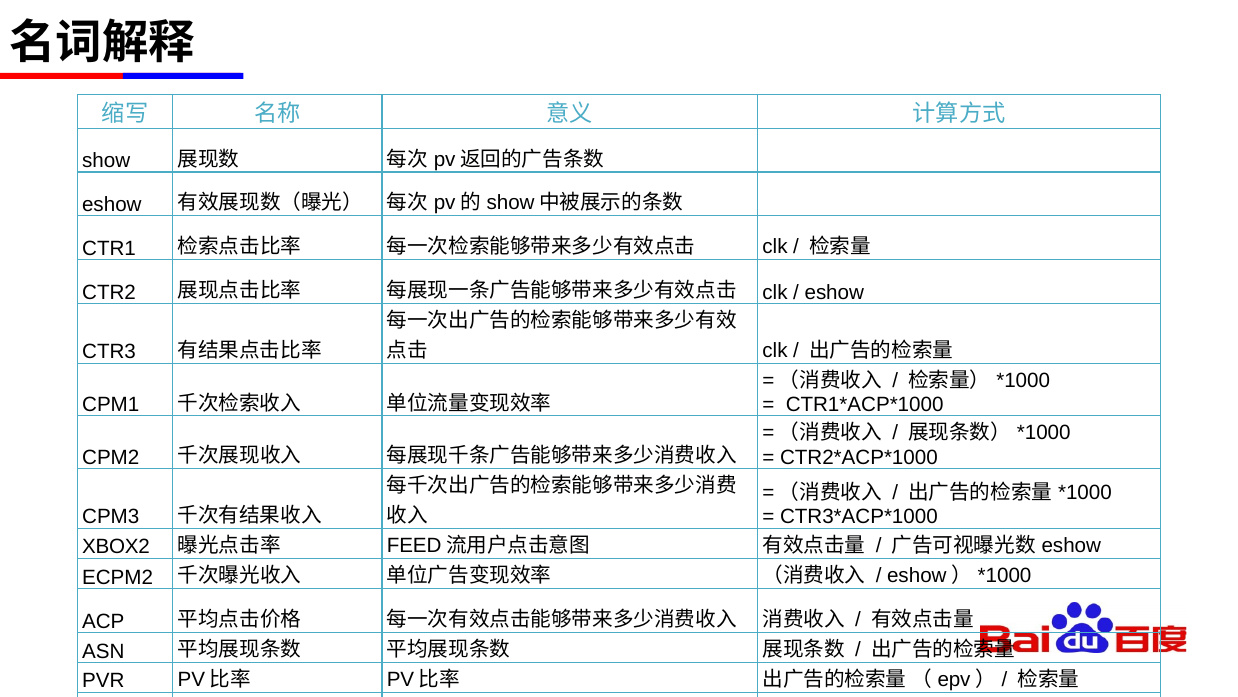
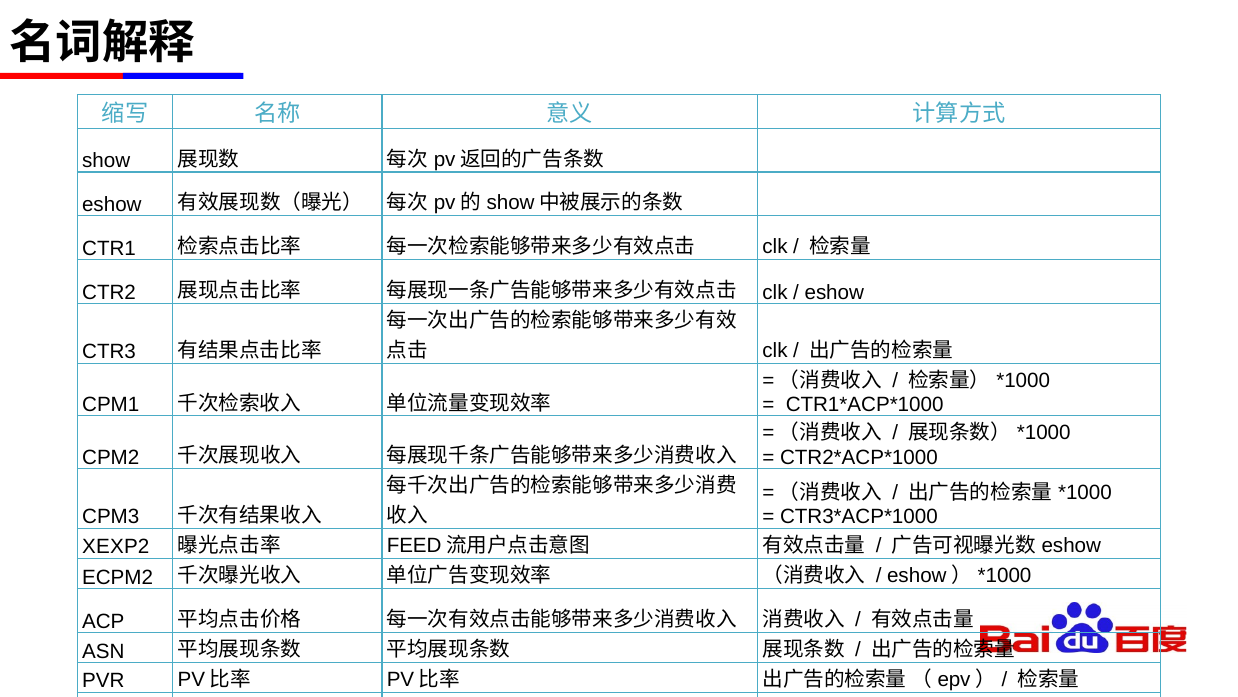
XBOX2: XBOX2 -> XEXP2
